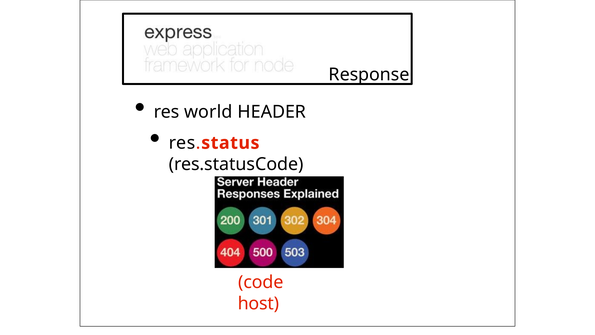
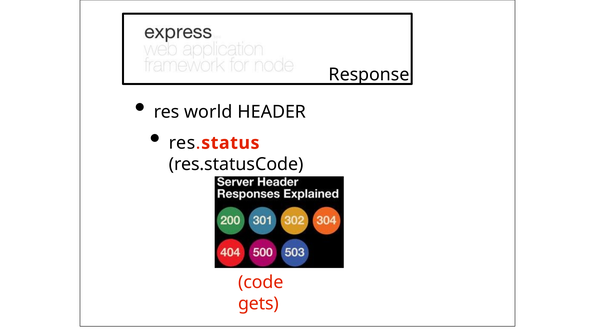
host: host -> gets
